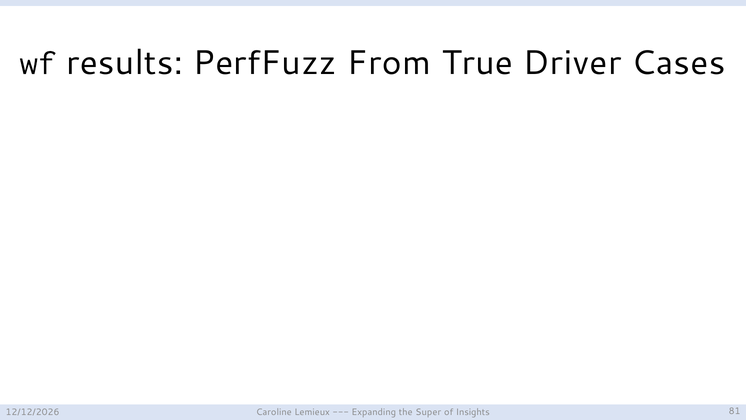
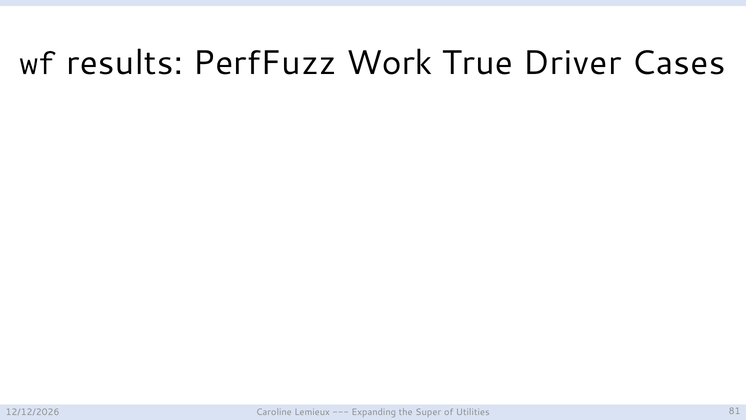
From: From -> Work
Insights: Insights -> Utilities
